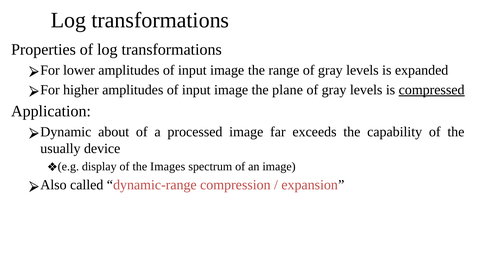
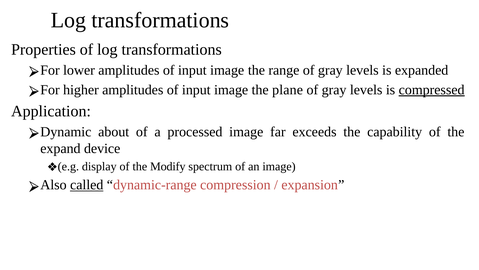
usually: usually -> expand
Images: Images -> Modify
called underline: none -> present
